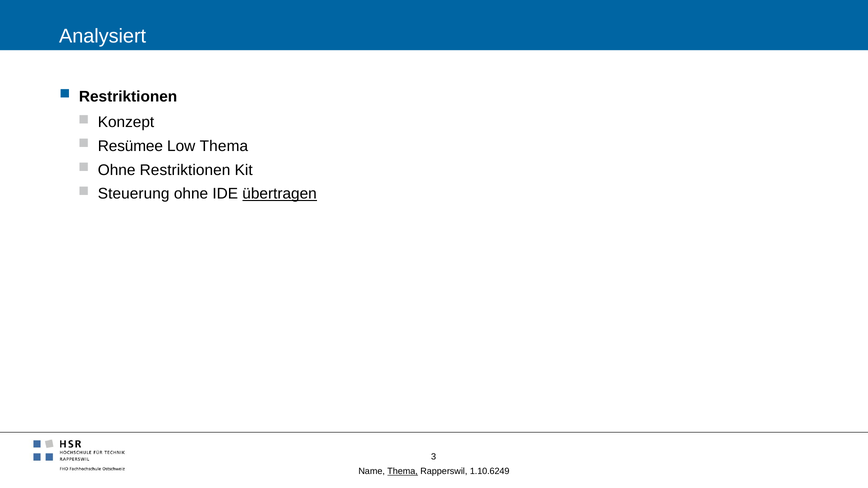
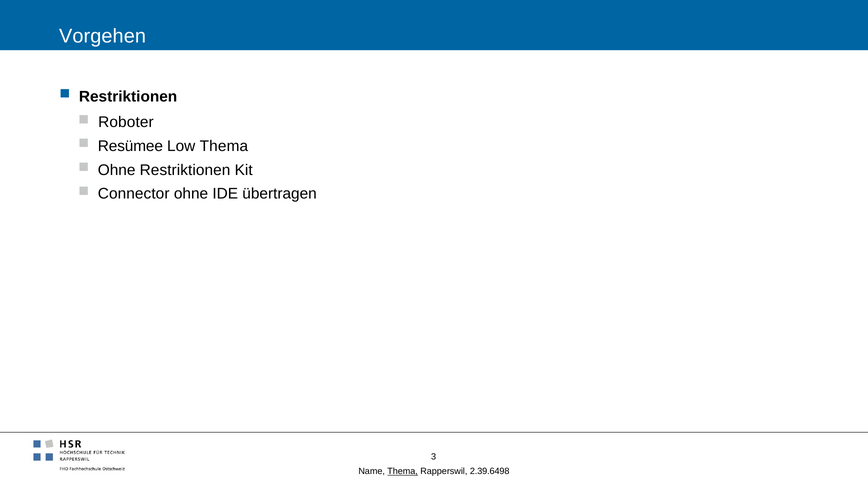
Analysiert: Analysiert -> Vorgehen
Konzept: Konzept -> Roboter
Steuerung: Steuerung -> Connector
übertragen underline: present -> none
1.10.6249: 1.10.6249 -> 2.39.6498
